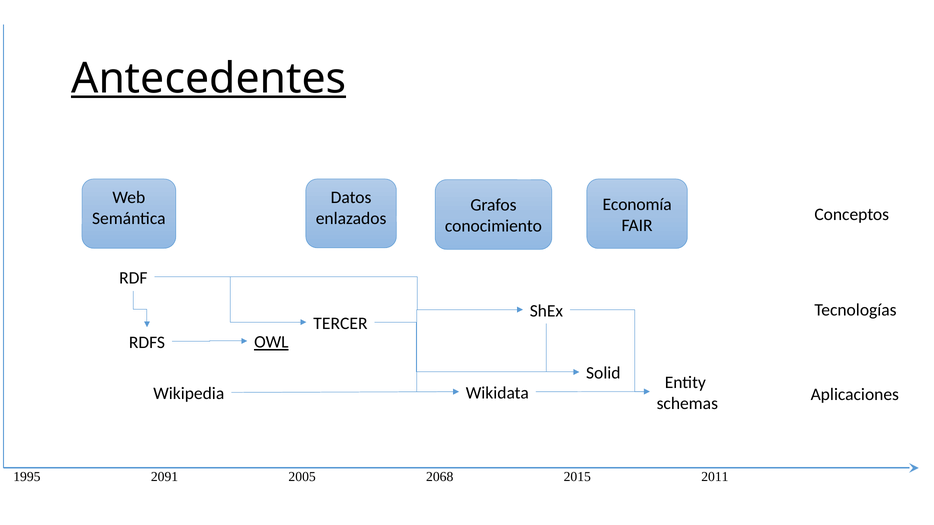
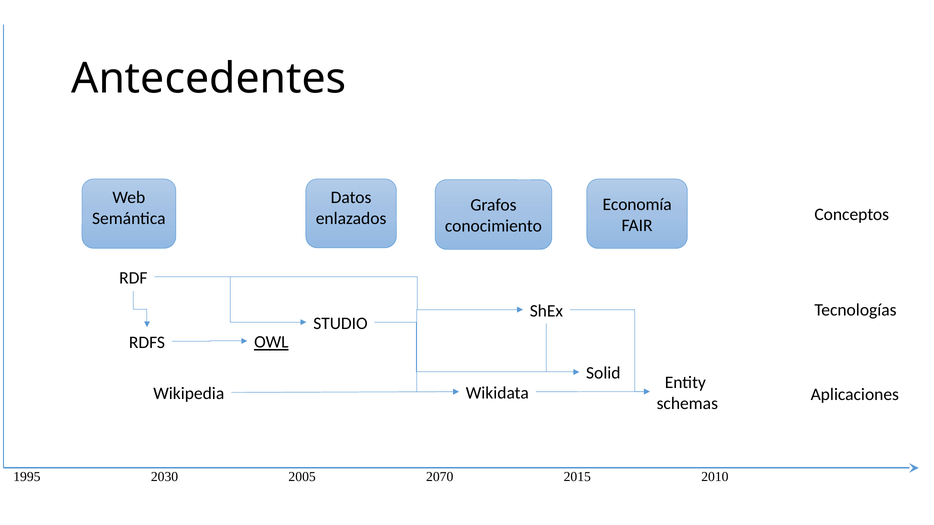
Antecedentes underline: present -> none
TERCER: TERCER -> STUDIO
2091: 2091 -> 2030
2068: 2068 -> 2070
2011: 2011 -> 2010
